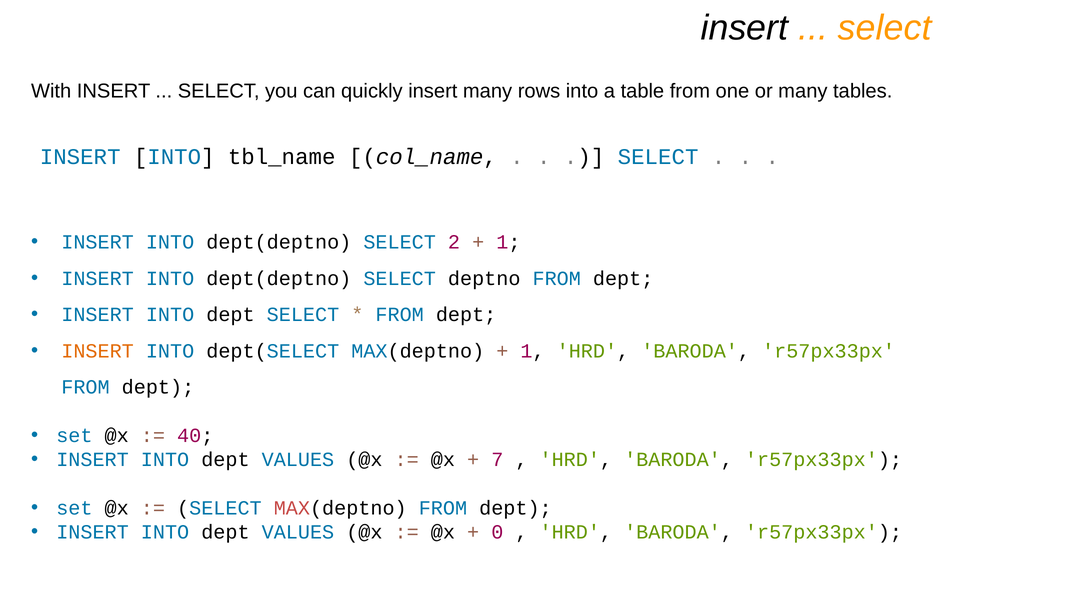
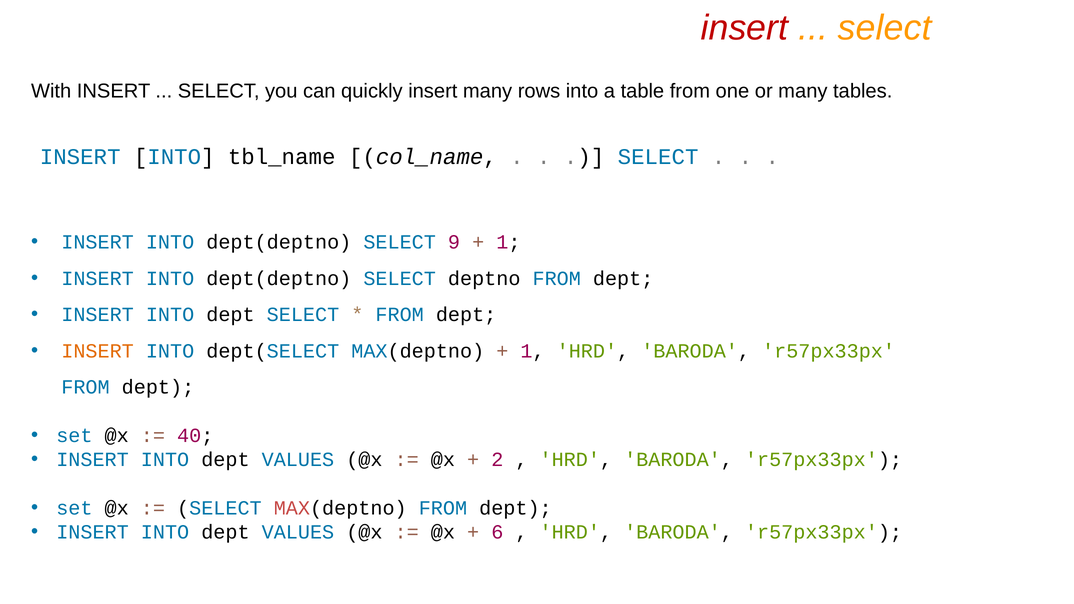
insert at (744, 28) colour: black -> red
2: 2 -> 9
7: 7 -> 2
0: 0 -> 6
